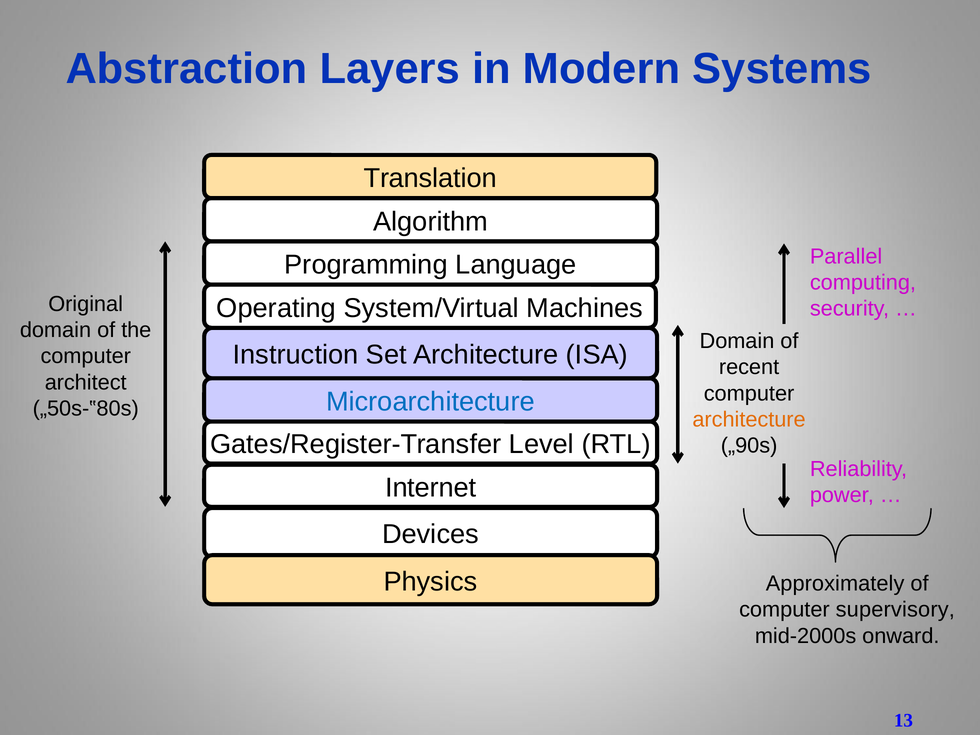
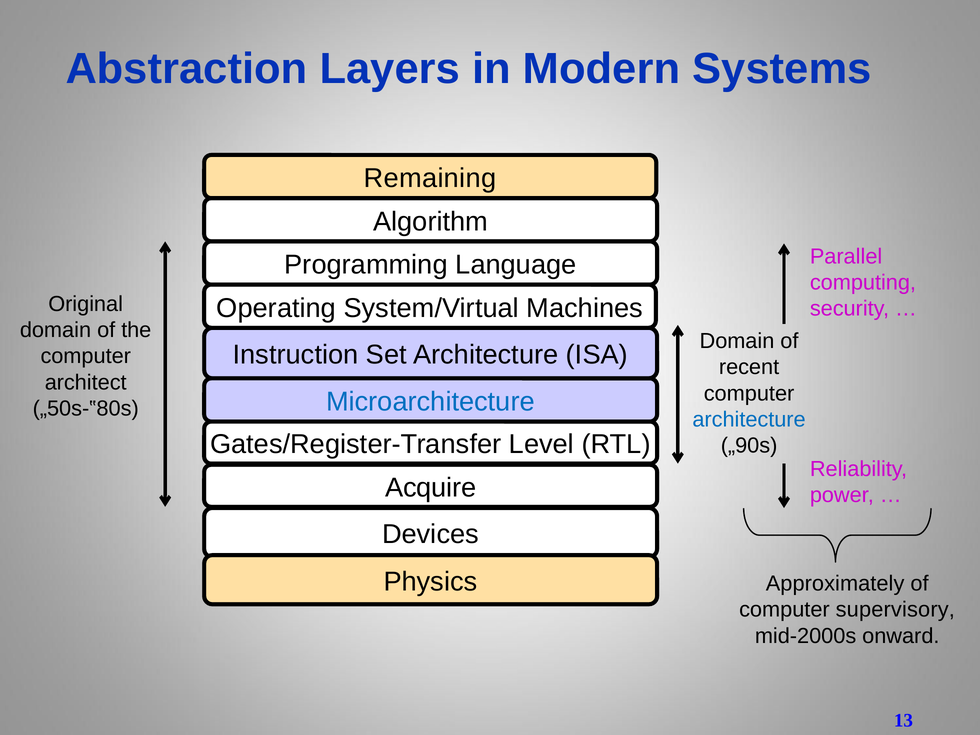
Translation: Translation -> Remaining
architecture at (749, 420) colour: orange -> blue
Internet: Internet -> Acquire
